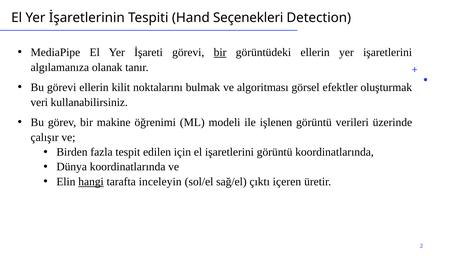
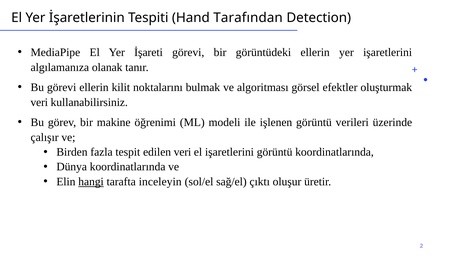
Seçenekleri: Seçenekleri -> Tarafından
bir at (220, 52) underline: present -> none
edilen için: için -> veri
içeren: içeren -> oluşur
